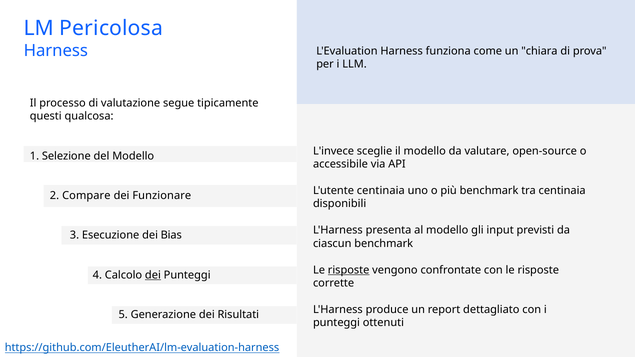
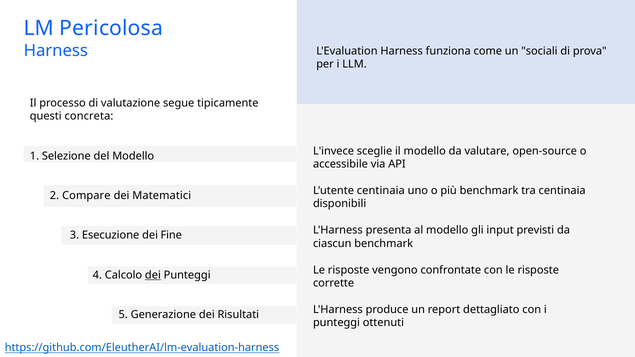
chiara: chiara -> sociali
qualcosa: qualcosa -> concreta
Funzionare: Funzionare -> Matematici
Bias: Bias -> Fine
risposte at (349, 270) underline: present -> none
